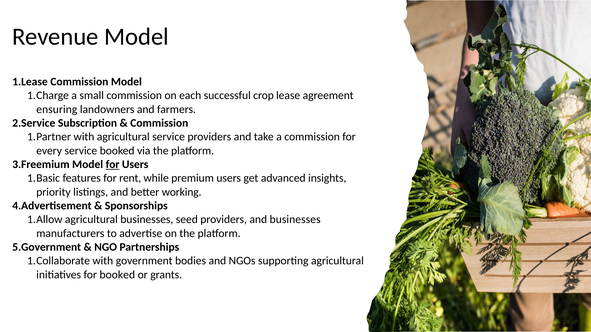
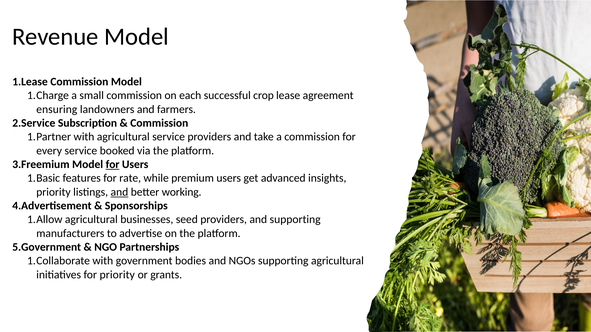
rent: rent -> rate
and at (119, 192) underline: none -> present
and businesses: businesses -> supporting
for booked: booked -> priority
